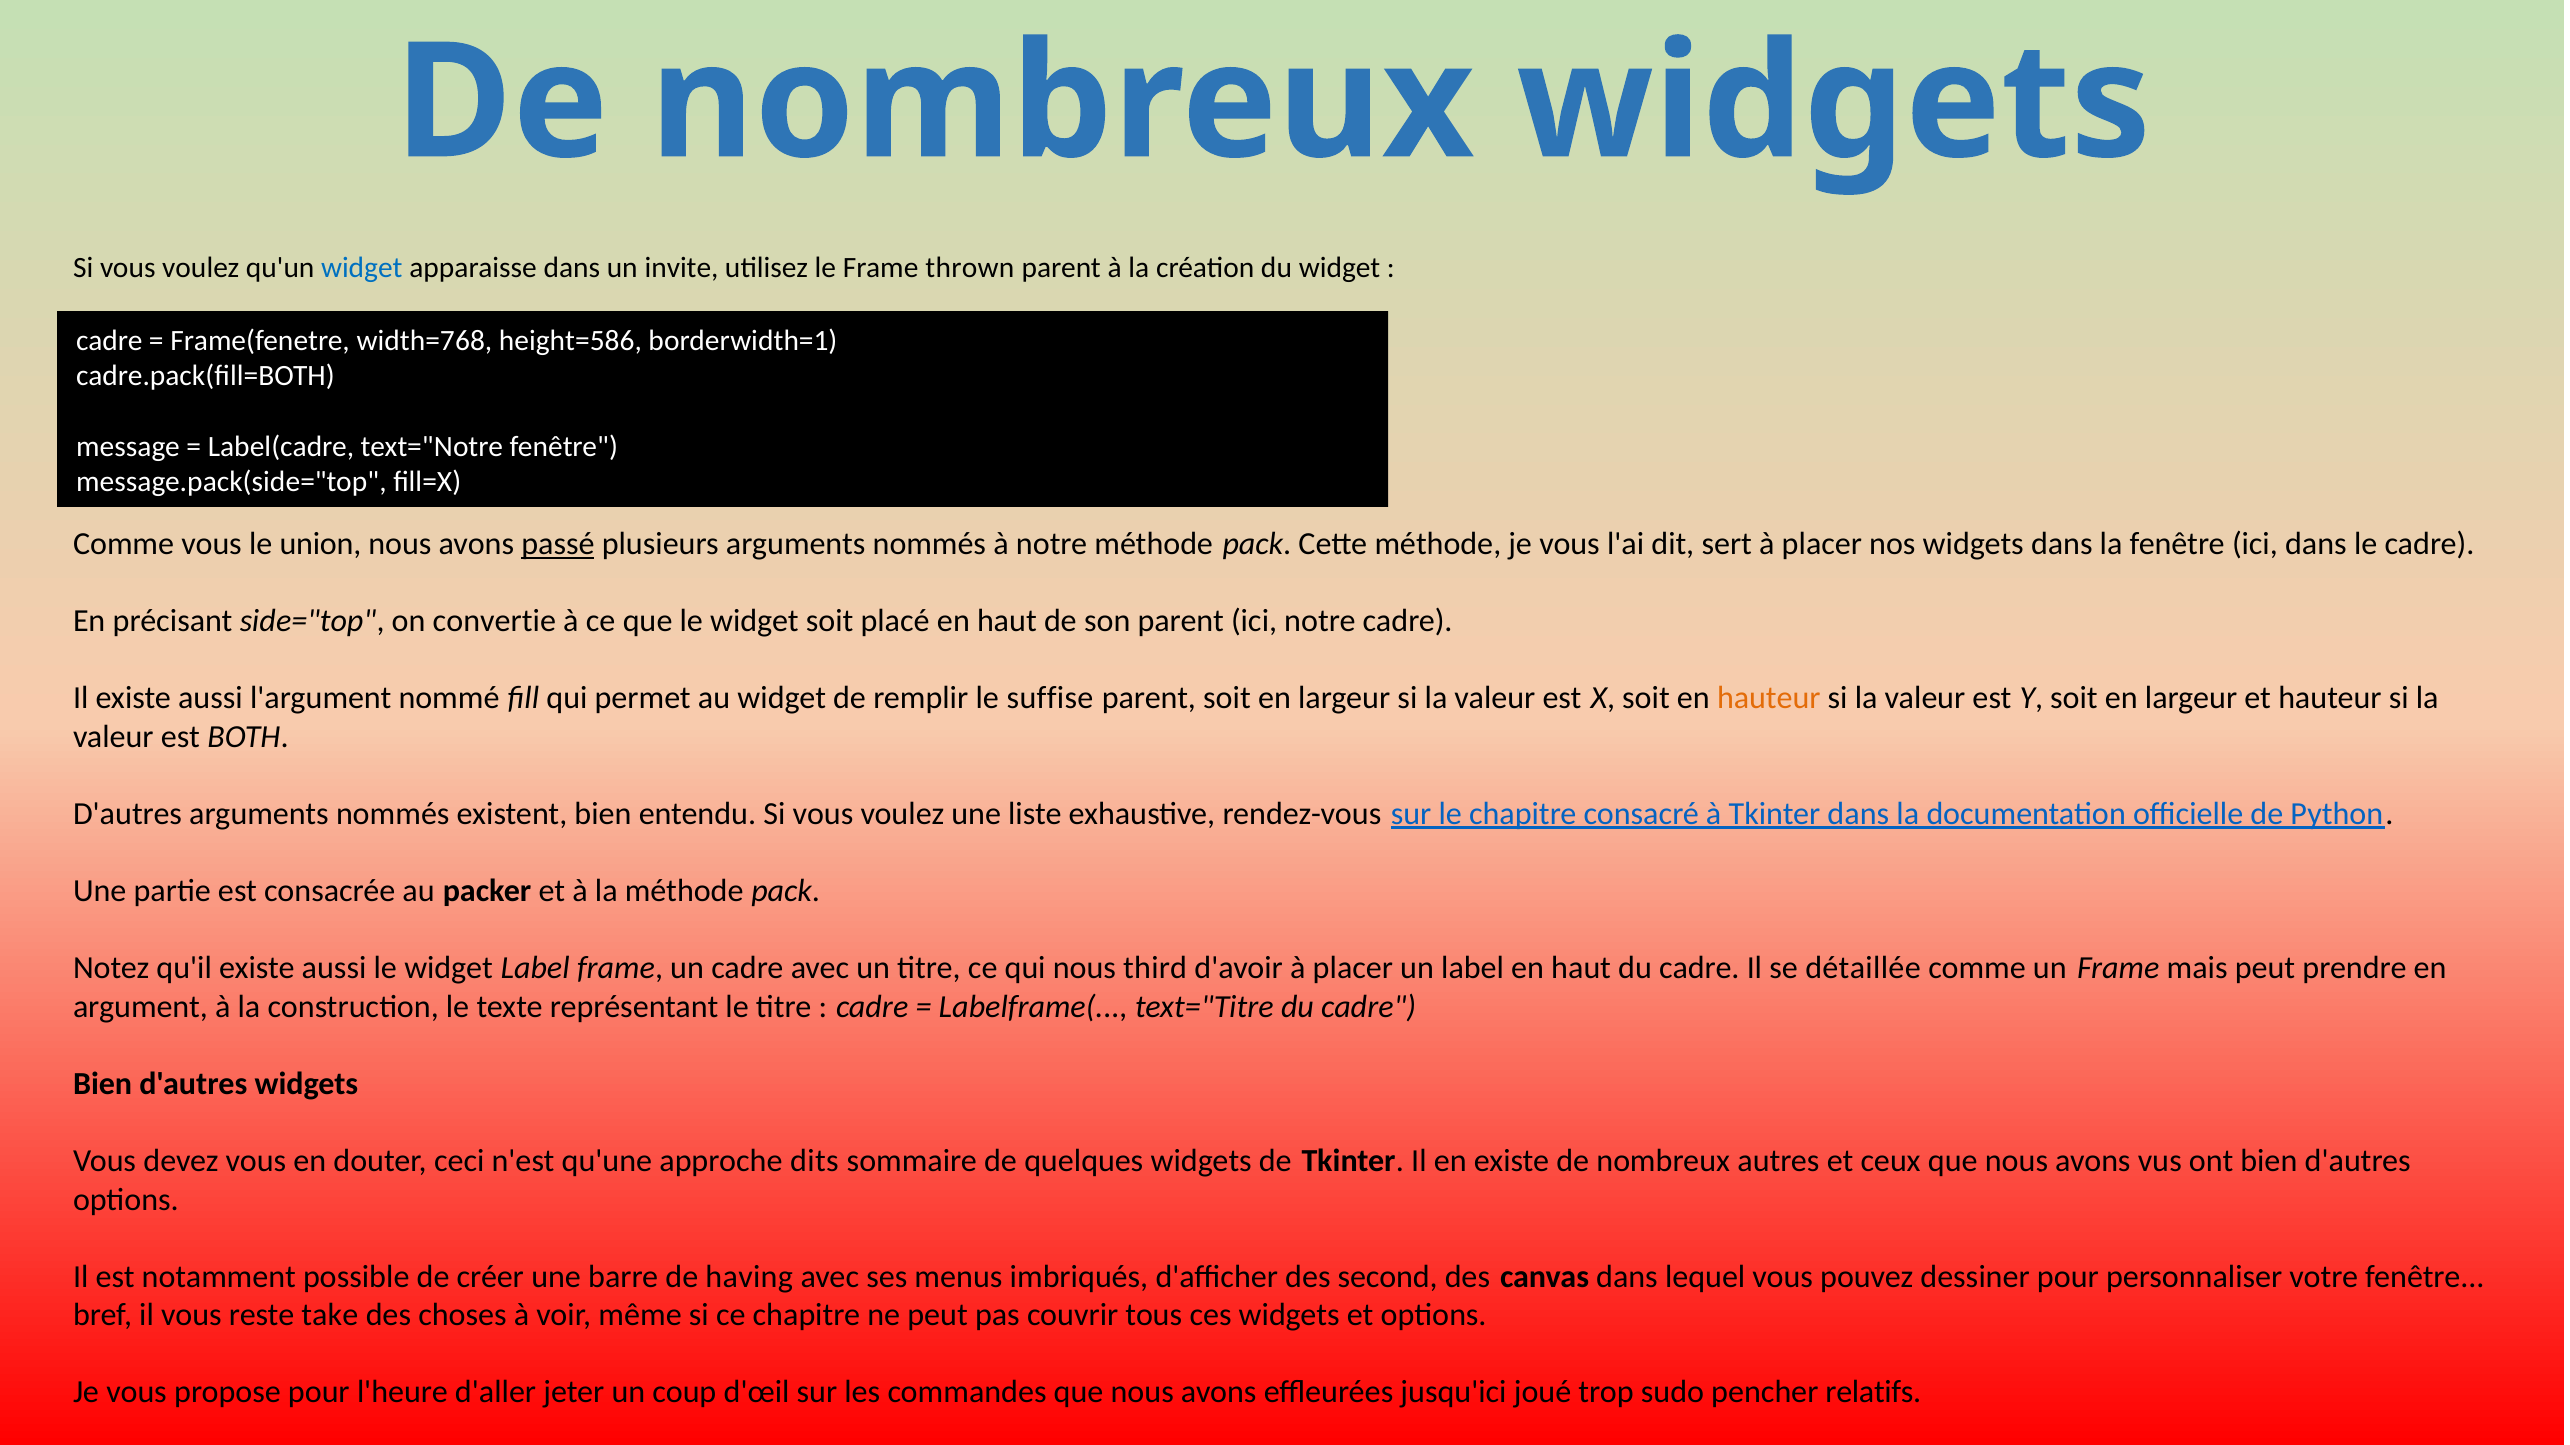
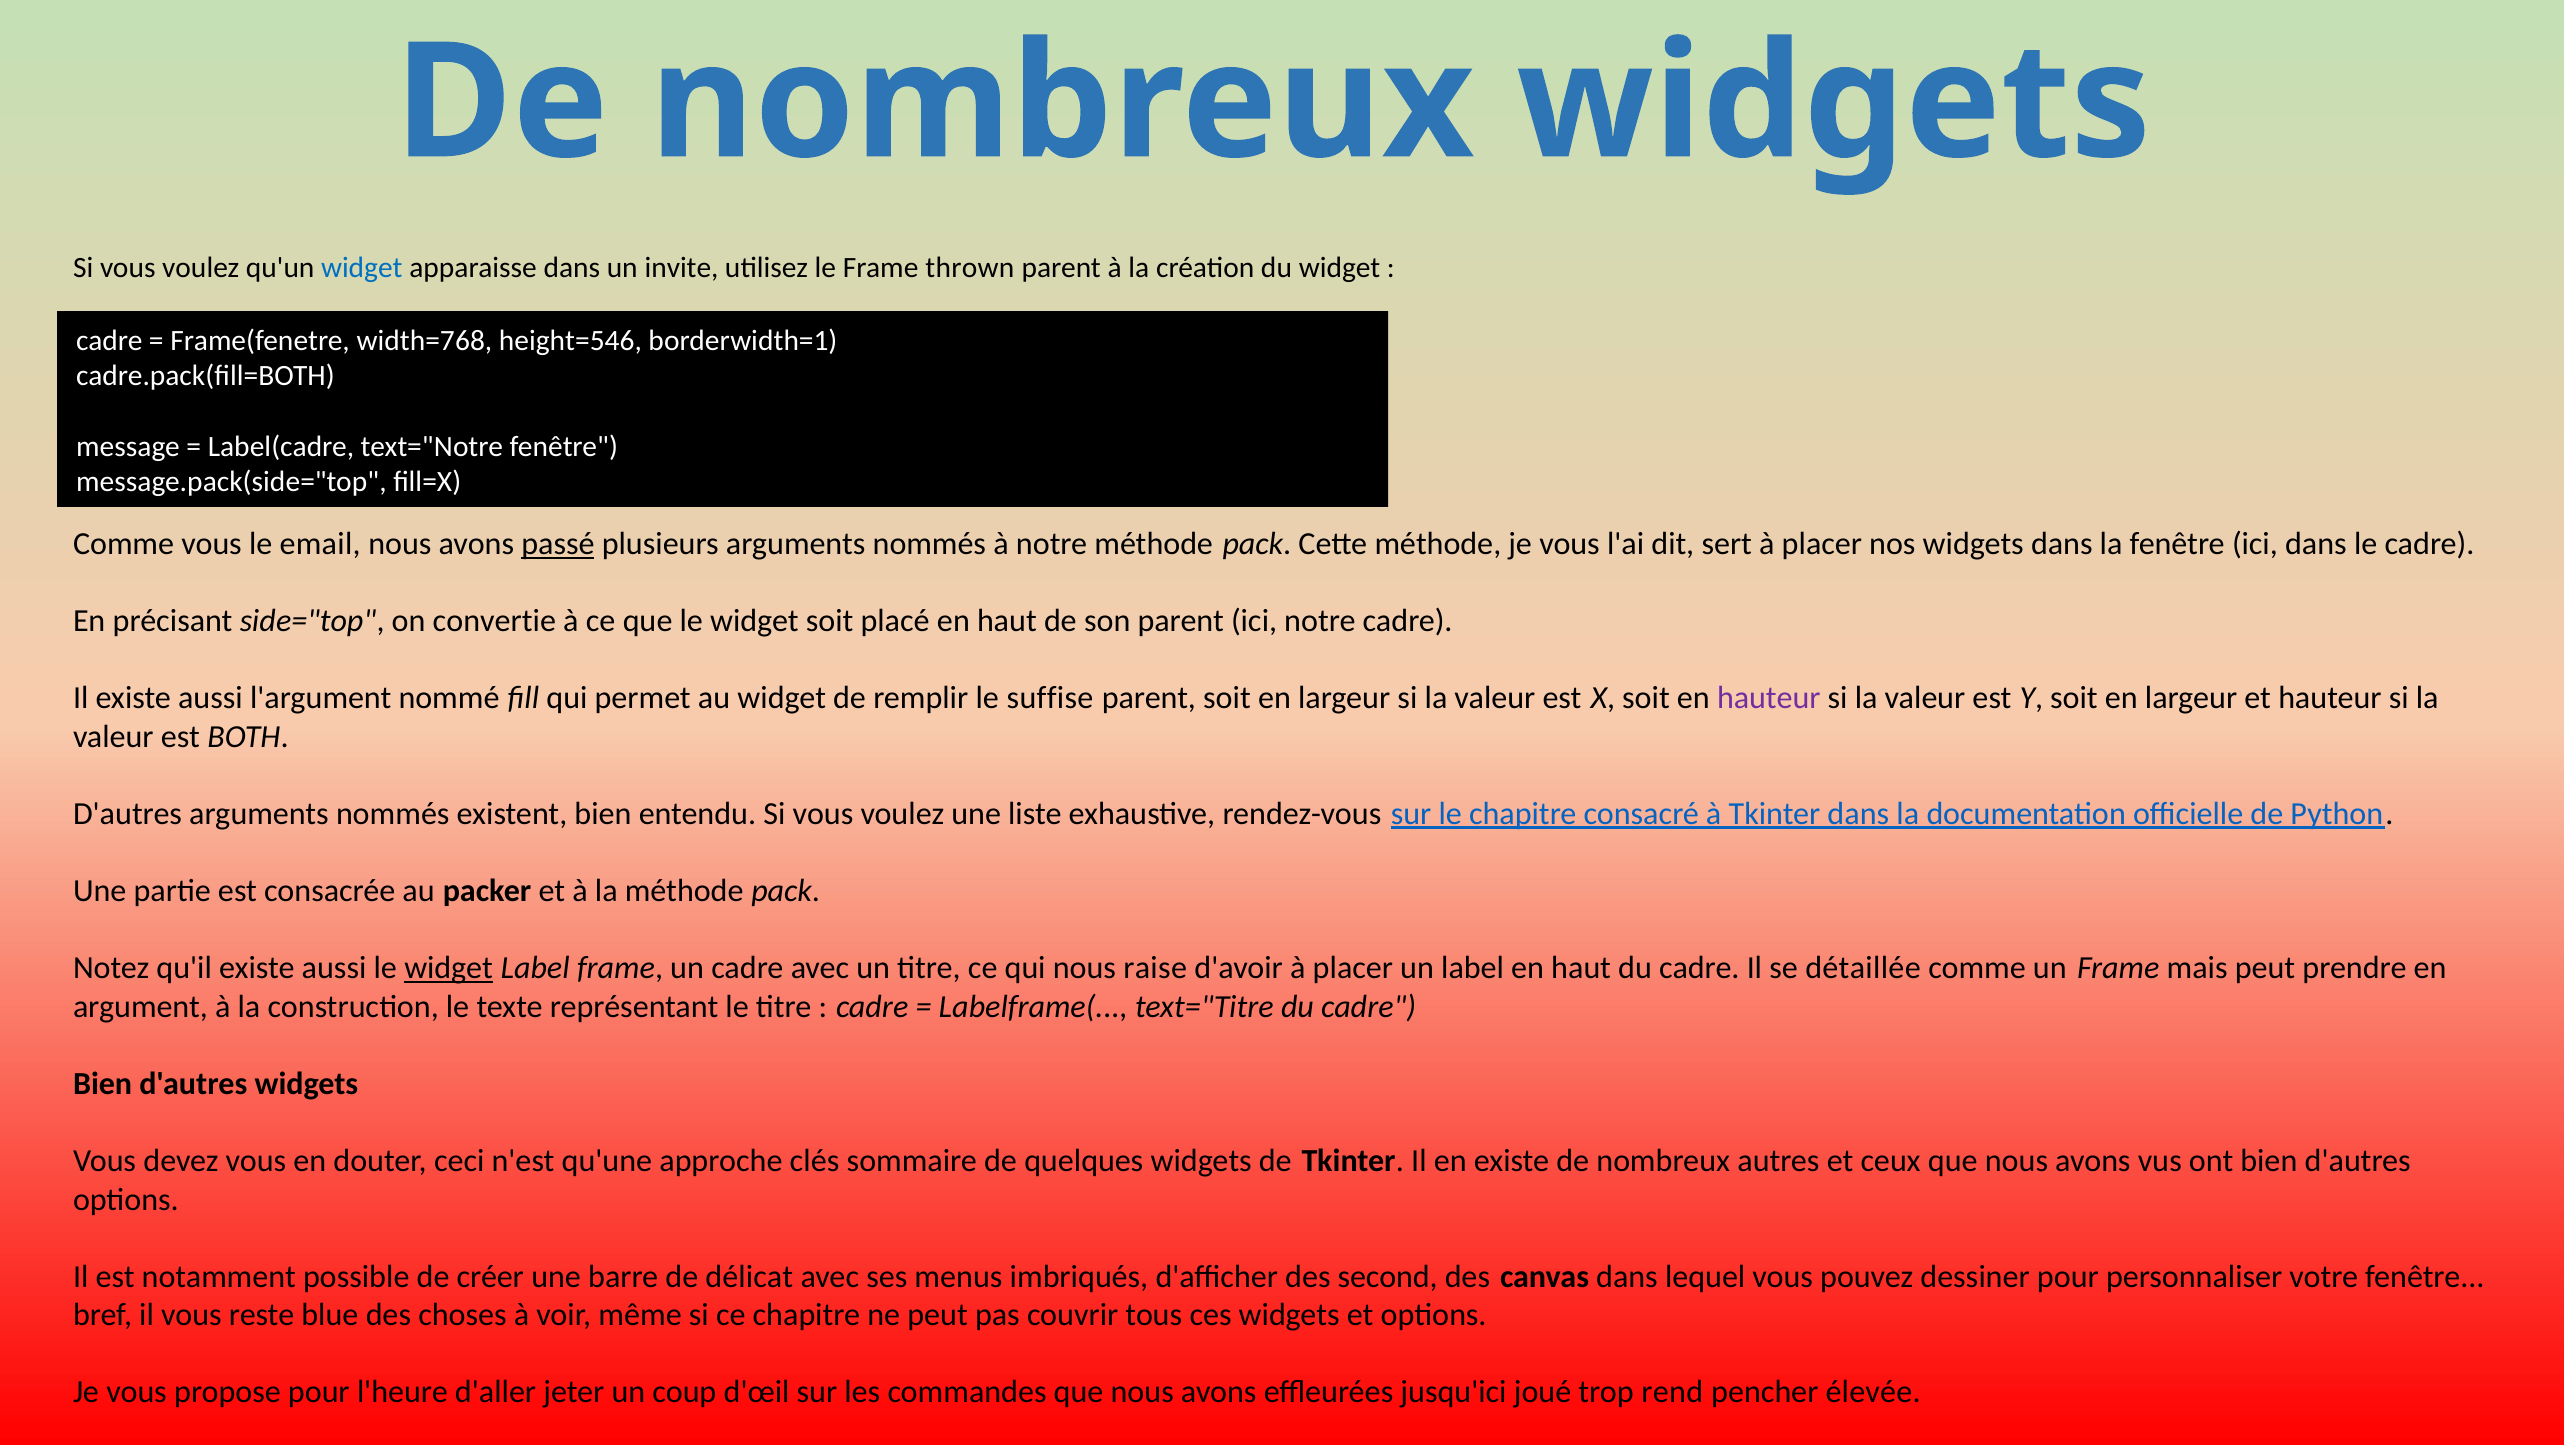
height=586: height=586 -> height=546
union: union -> email
hauteur at (1769, 698) colour: orange -> purple
widget at (449, 969) underline: none -> present
third: third -> raise
dits: dits -> clés
having: having -> délicat
take: take -> blue
sudo: sudo -> rend
relatifs: relatifs -> élevée
